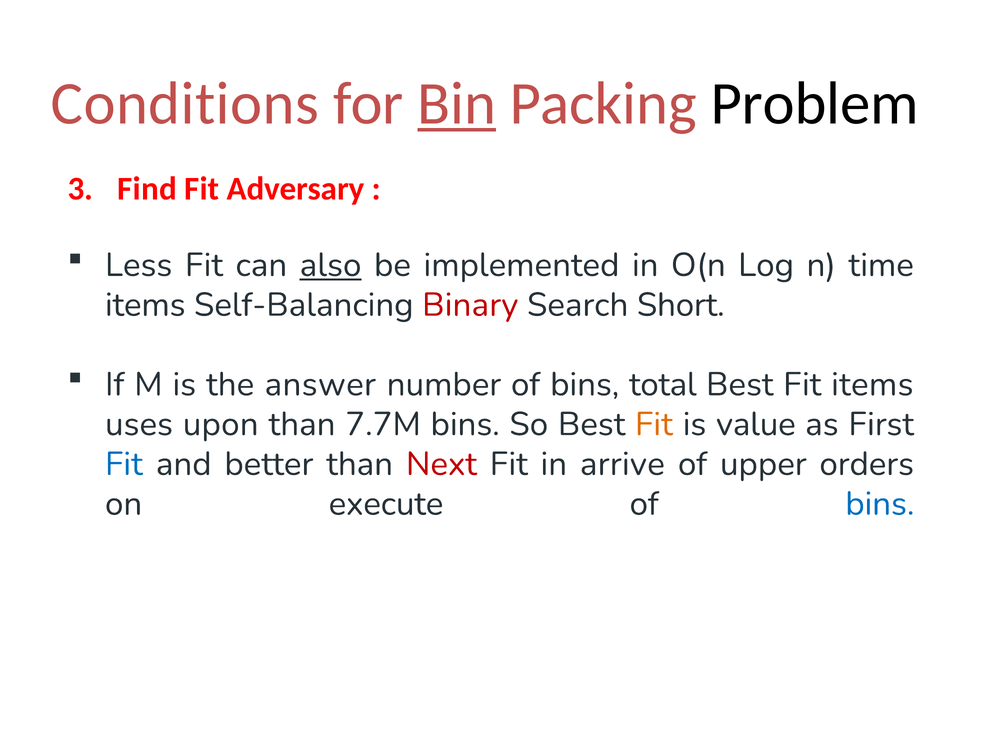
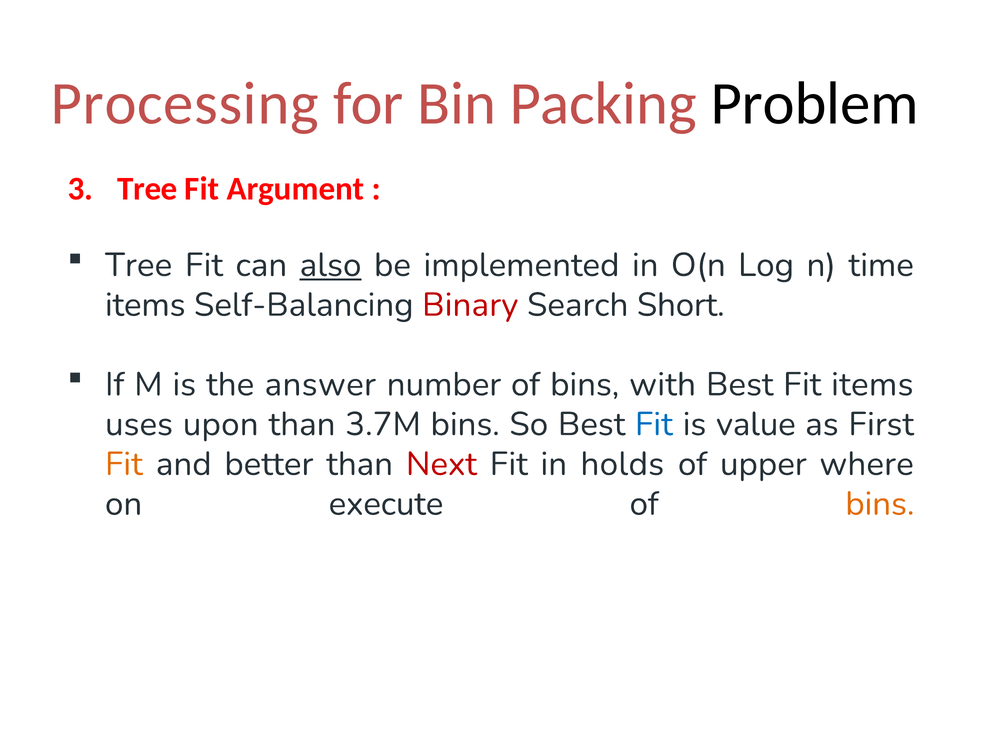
Conditions: Conditions -> Processing
Bin underline: present -> none
Find at (147, 189): Find -> Tree
Adversary: Adversary -> Argument
Less at (139, 265): Less -> Tree
total: total -> with
7.7M: 7.7M -> 3.7M
Fit at (654, 424) colour: orange -> blue
Fit at (124, 464) colour: blue -> orange
arrive: arrive -> holds
orders: orders -> where
bins at (880, 503) colour: blue -> orange
